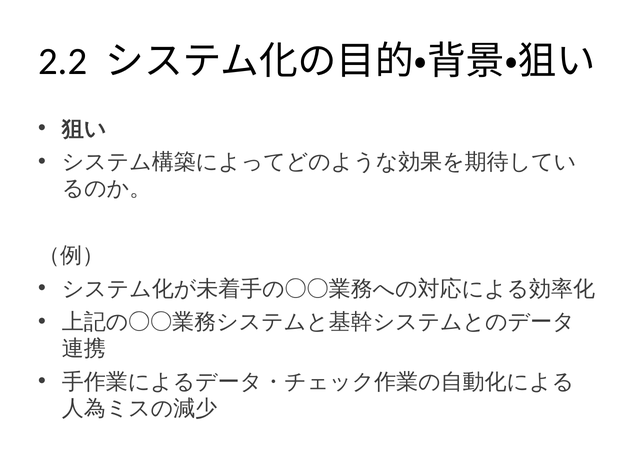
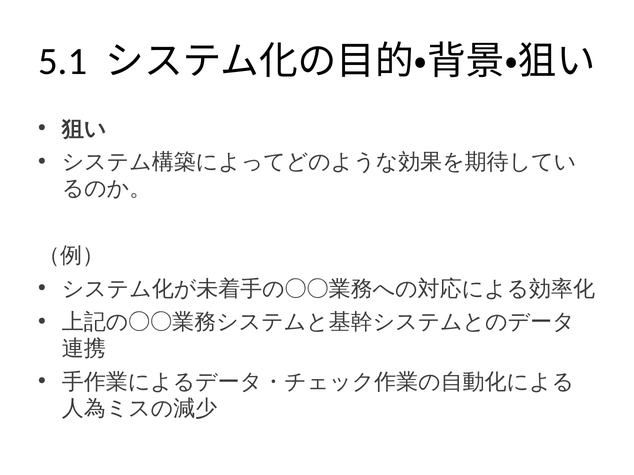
2.2: 2.2 -> 5.1
